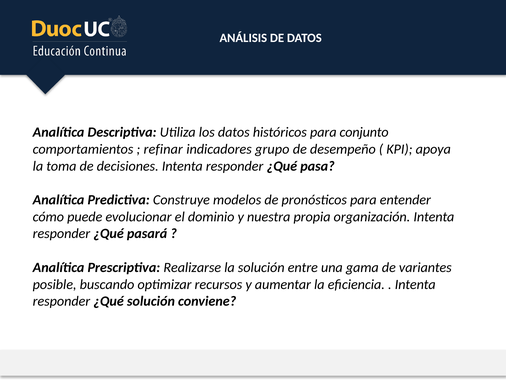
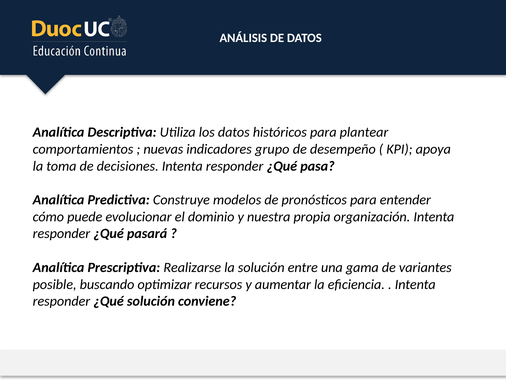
conjunto: conjunto -> plantear
refinar: refinar -> nuevas
